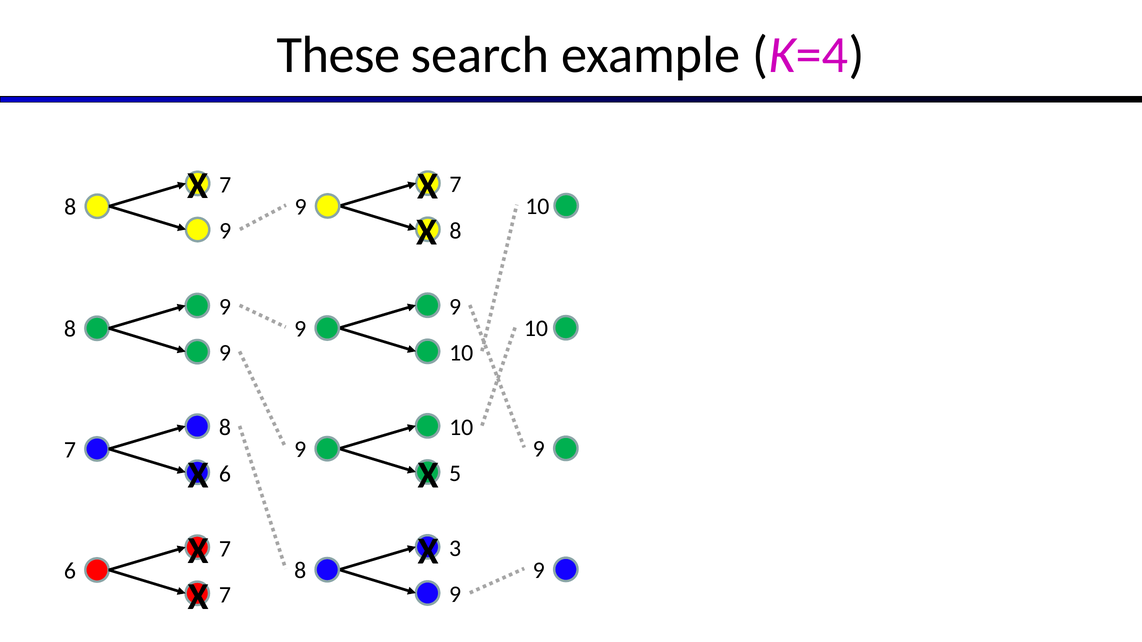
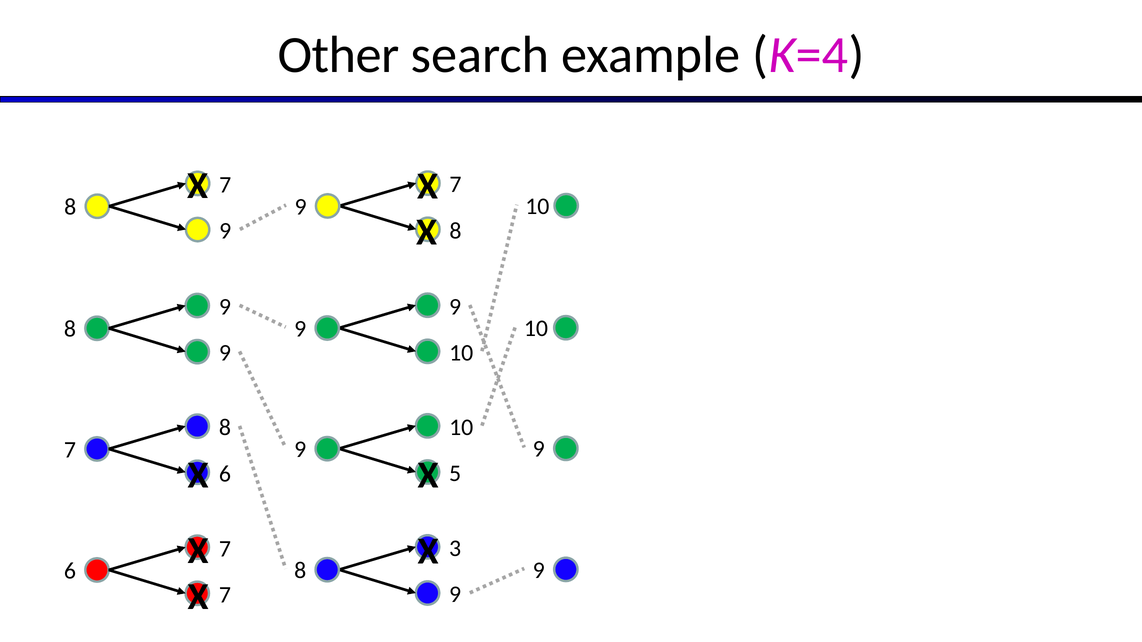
These: These -> Other
